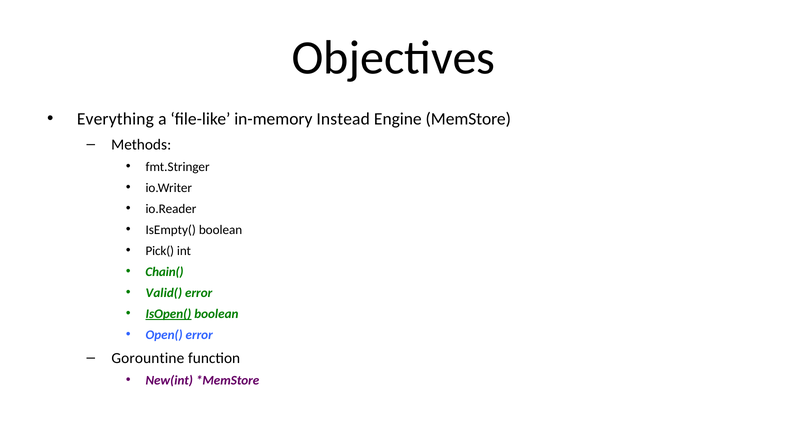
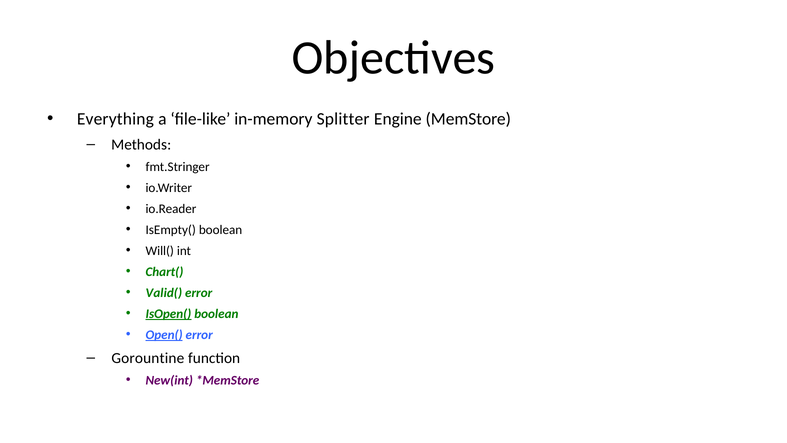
Instead: Instead -> Splitter
Pick(: Pick( -> Will(
Chain(: Chain( -> Chart(
Open( underline: none -> present
